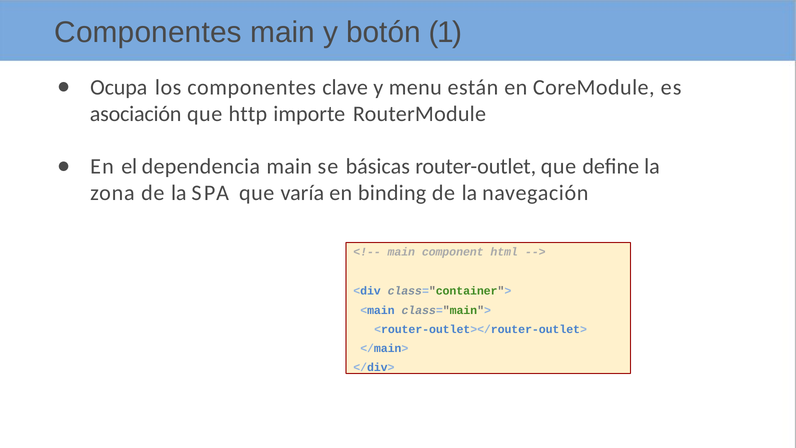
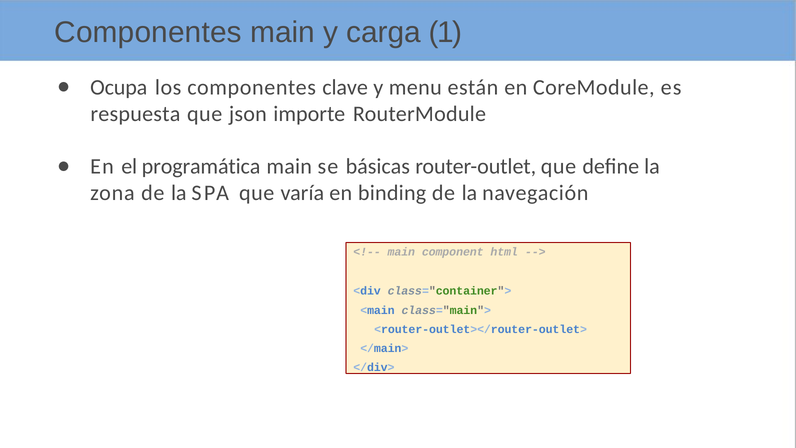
botón: botón -> carga
asociación: asociación -> respuesta
http: http -> json
dependencia: dependencia -> programática
